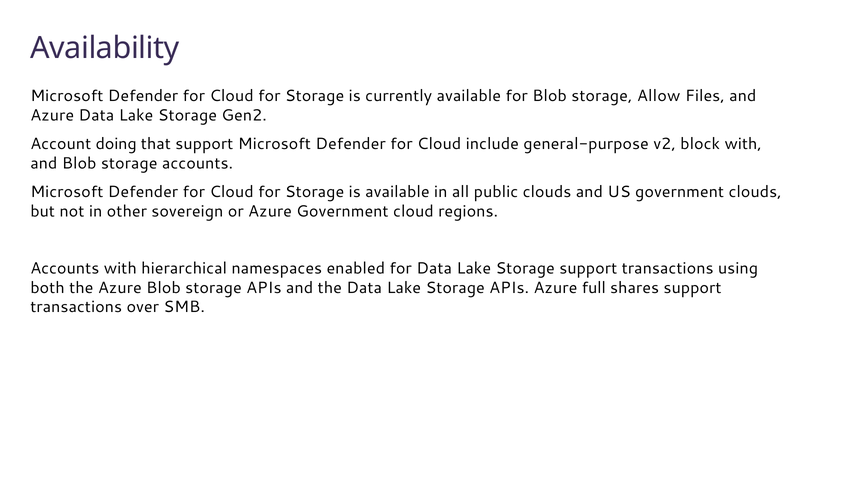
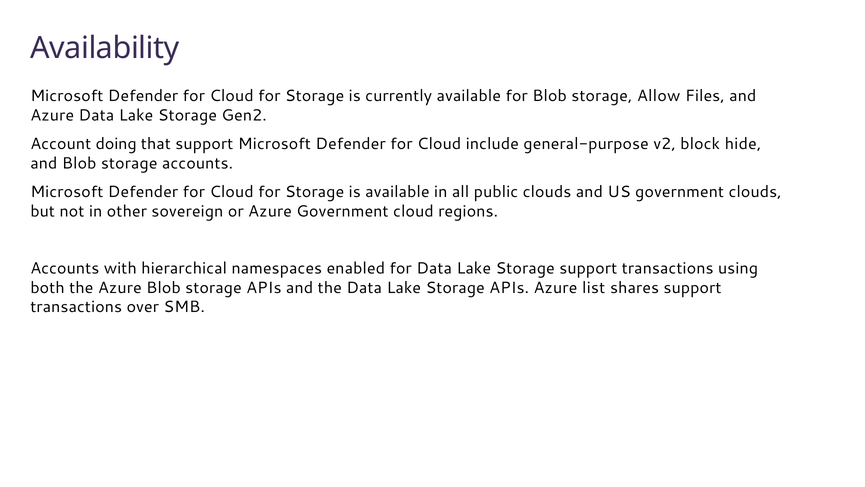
block with: with -> hide
full: full -> list
